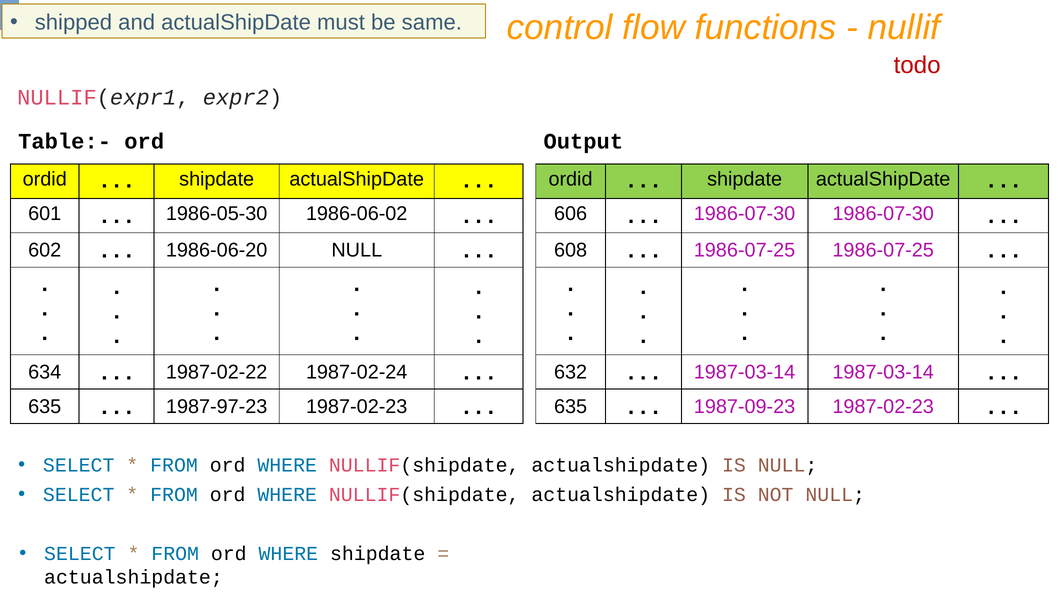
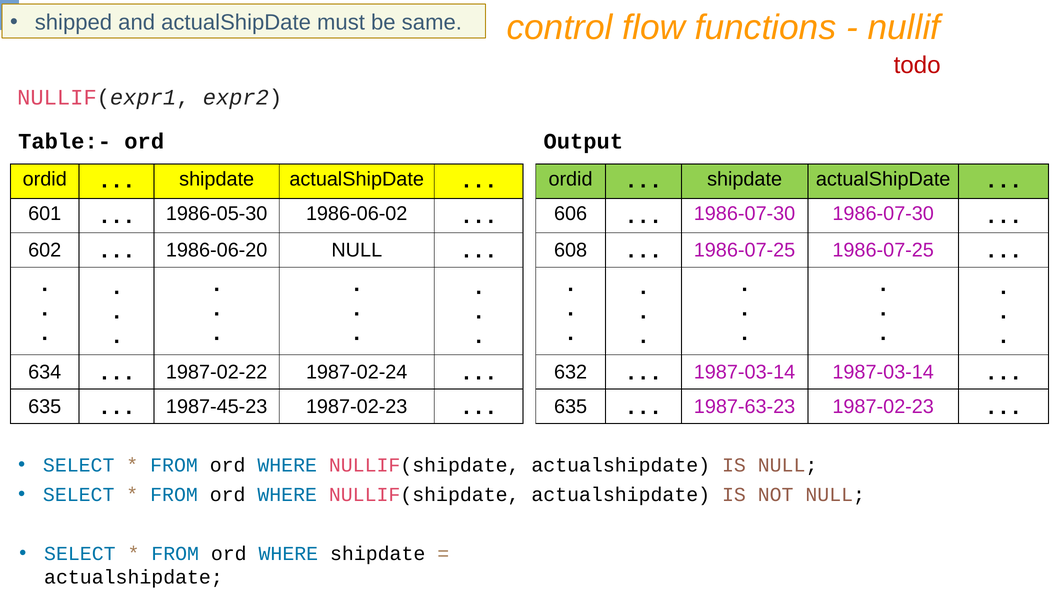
1987-97-23: 1987-97-23 -> 1987-45-23
1987-09-23: 1987-09-23 -> 1987-63-23
